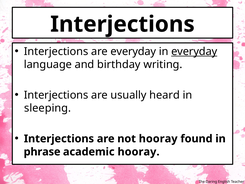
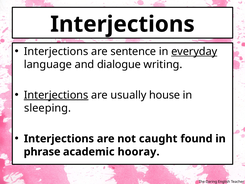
are everyday: everyday -> sentence
birthday: birthday -> dialogue
Interjections at (56, 95) underline: none -> present
heard: heard -> house
not hooray: hooray -> caught
